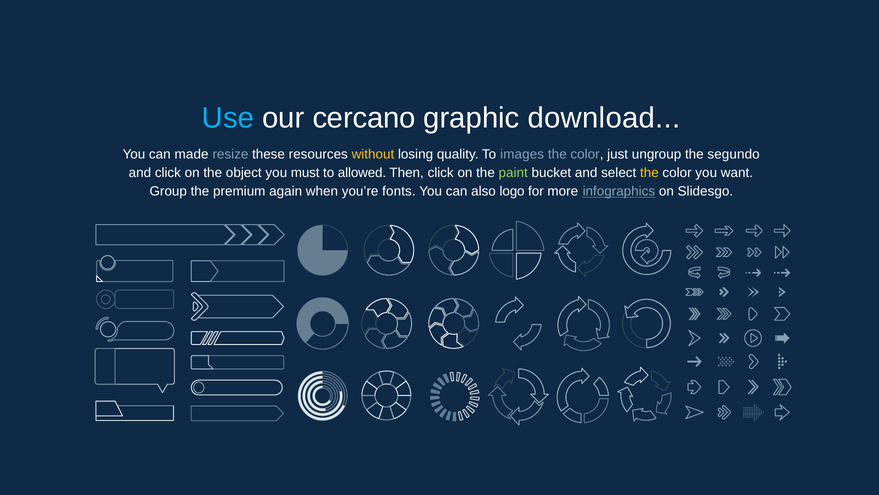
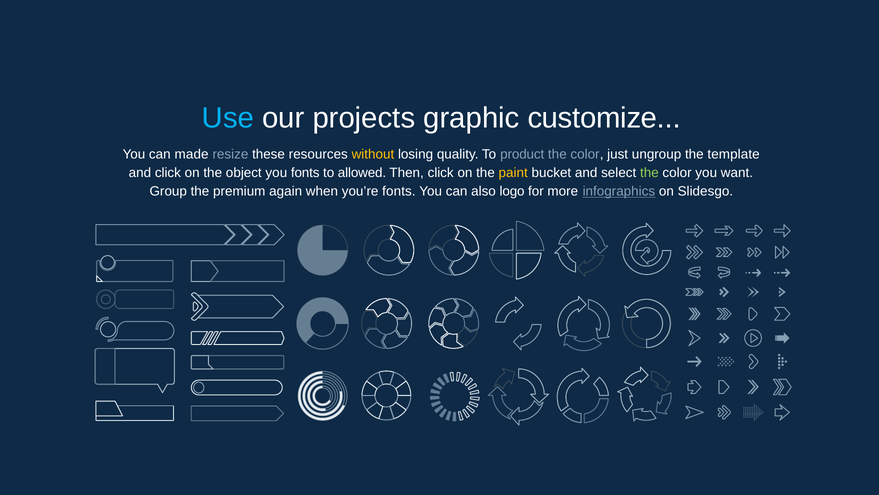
cercano: cercano -> projects
download: download -> customize
images: images -> product
segundo: segundo -> template
you must: must -> fonts
paint colour: light green -> yellow
the at (649, 173) colour: yellow -> light green
